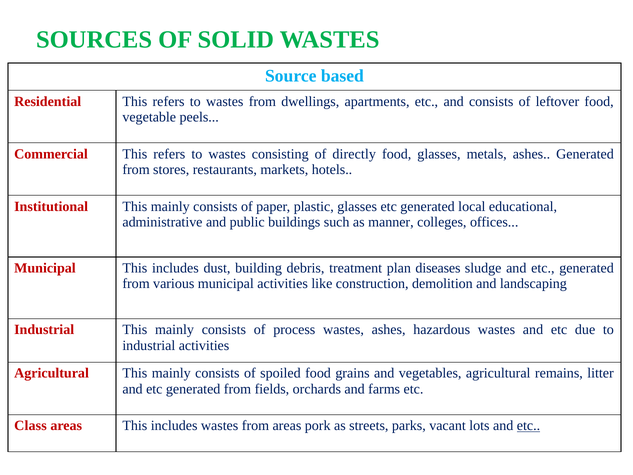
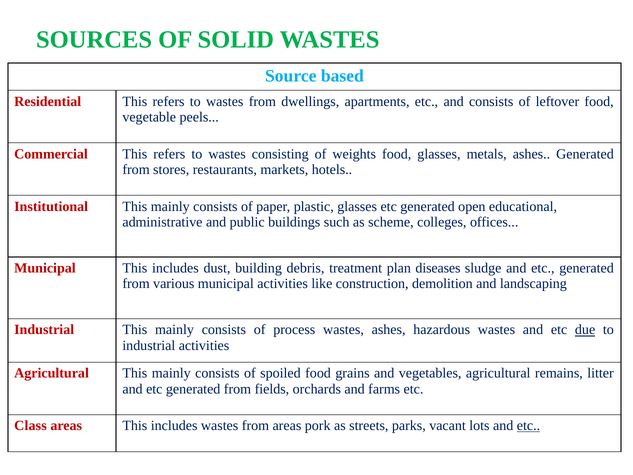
directly: directly -> weights
local: local -> open
manner: manner -> scheme
due underline: none -> present
